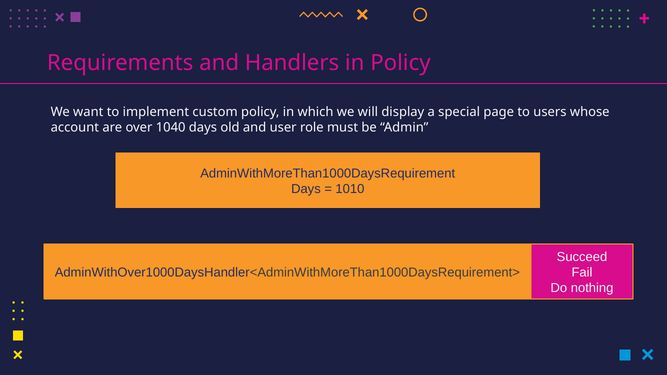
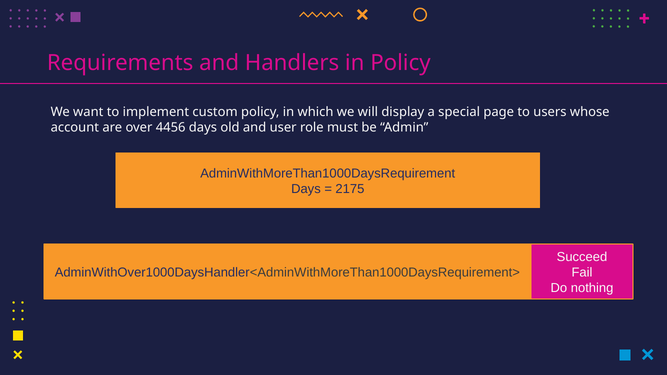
1040: 1040 -> 4456
1010: 1010 -> 2175
